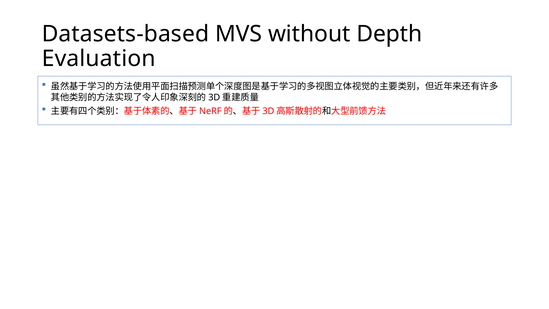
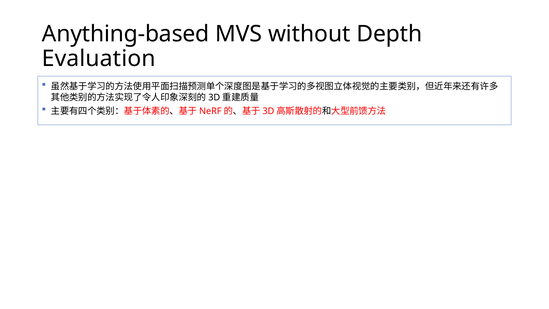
Datasets-based: Datasets-based -> Anything-based
